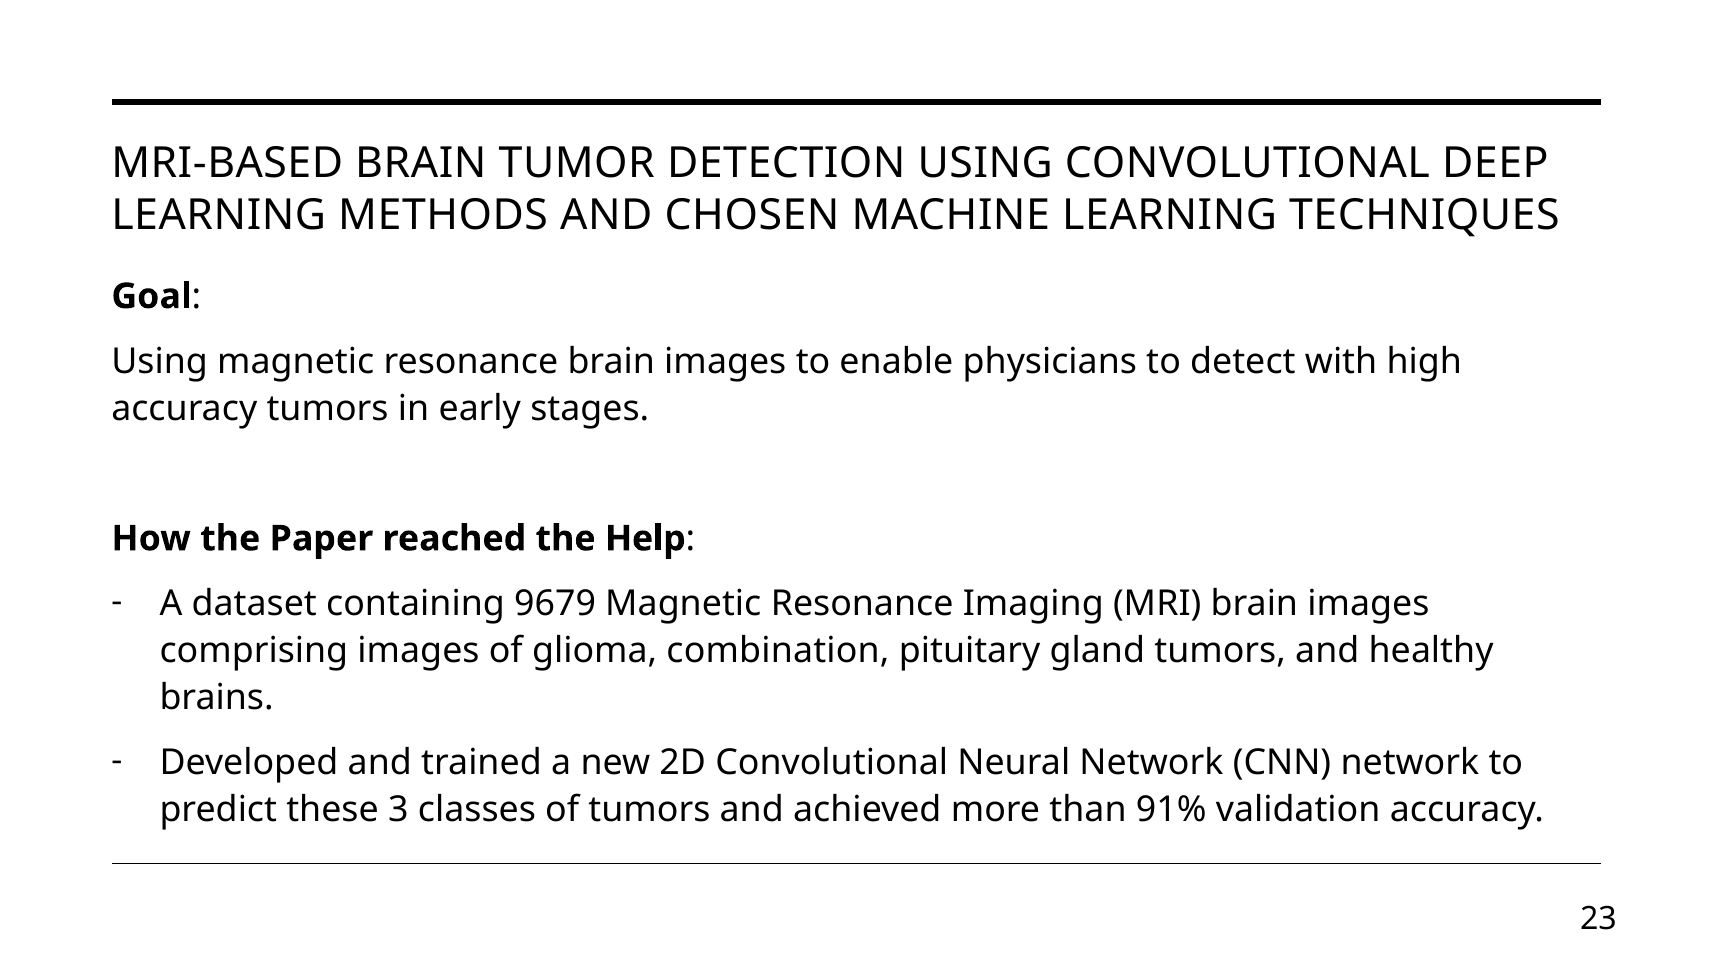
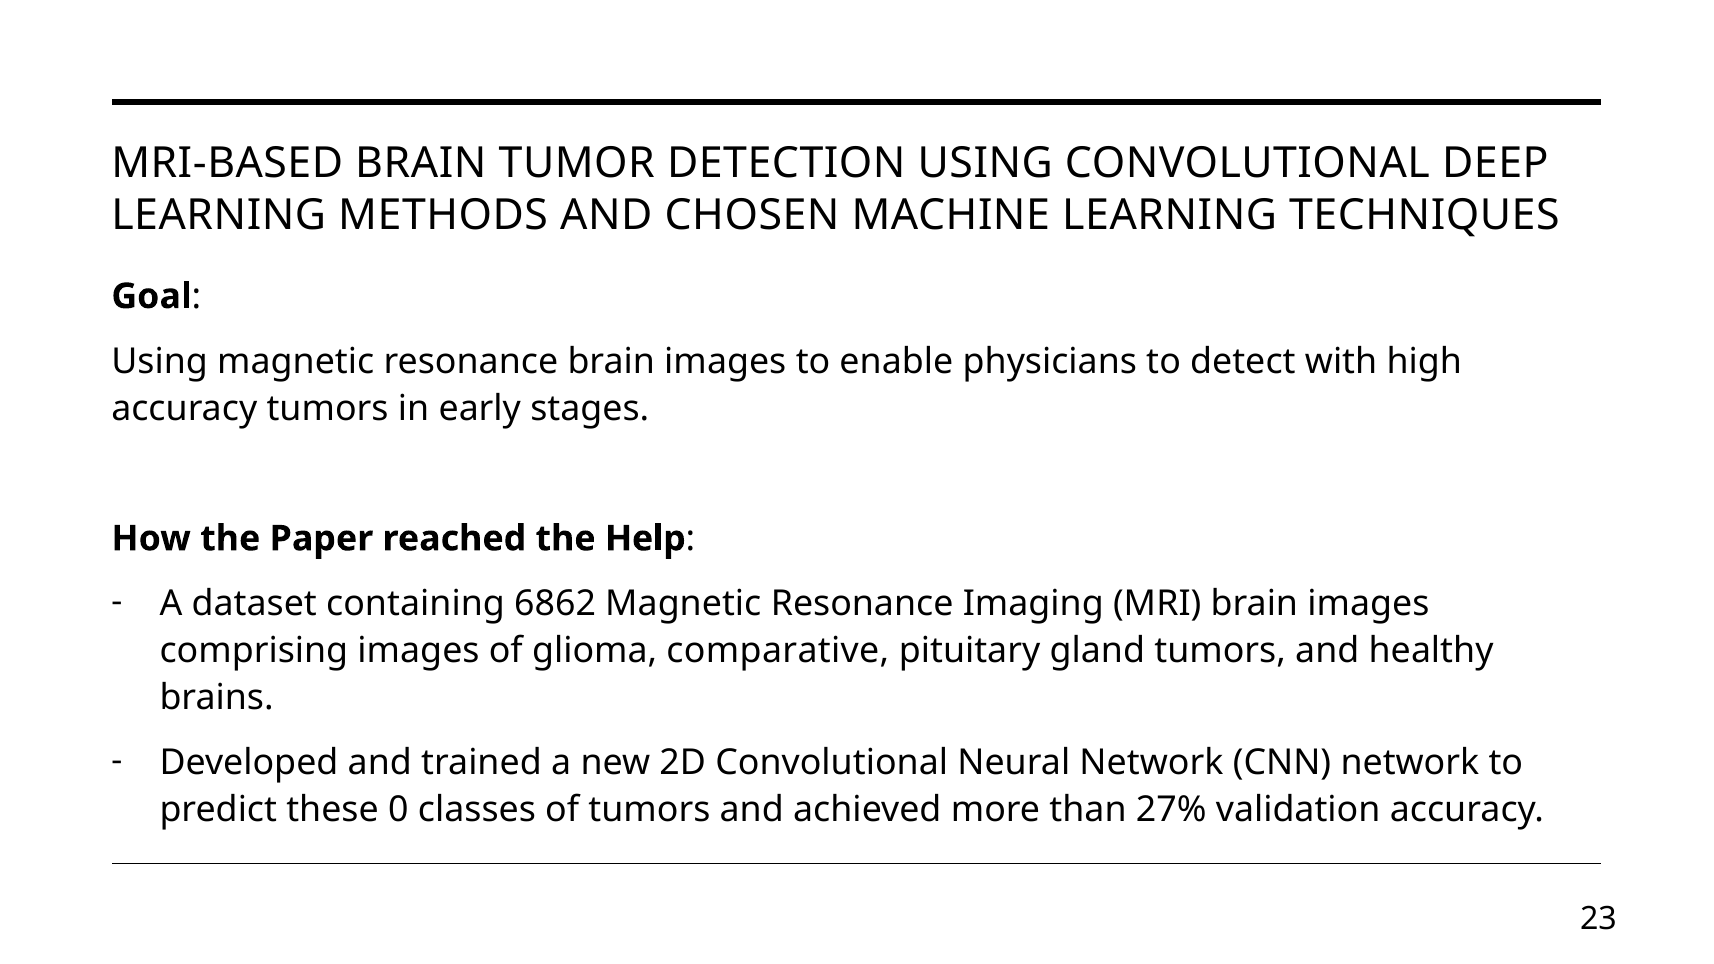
9679: 9679 -> 6862
combination: combination -> comparative
3: 3 -> 0
91%: 91% -> 27%
